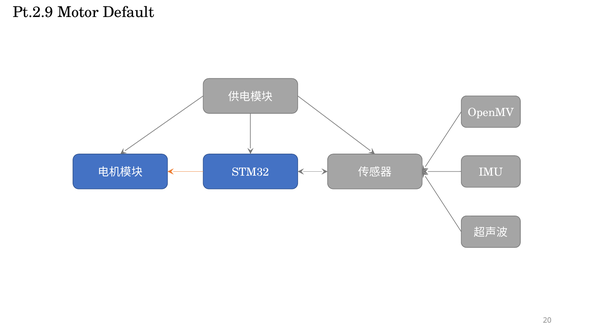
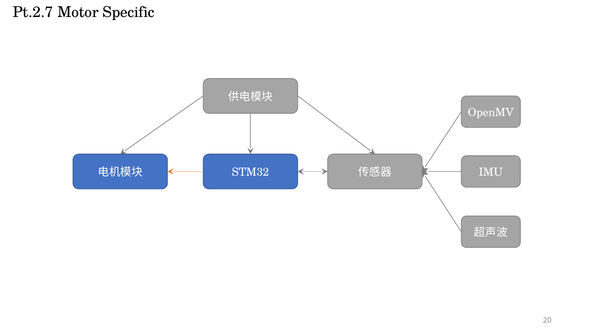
Pt.2.9: Pt.2.9 -> Pt.2.7
Default: Default -> Specific
